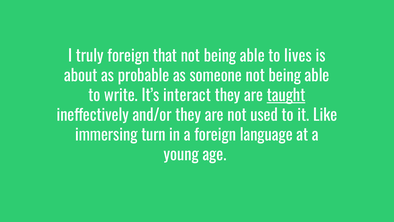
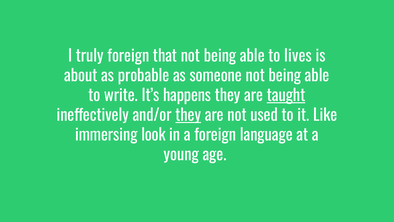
interact: interact -> happens
they at (188, 115) underline: none -> present
turn: turn -> look
